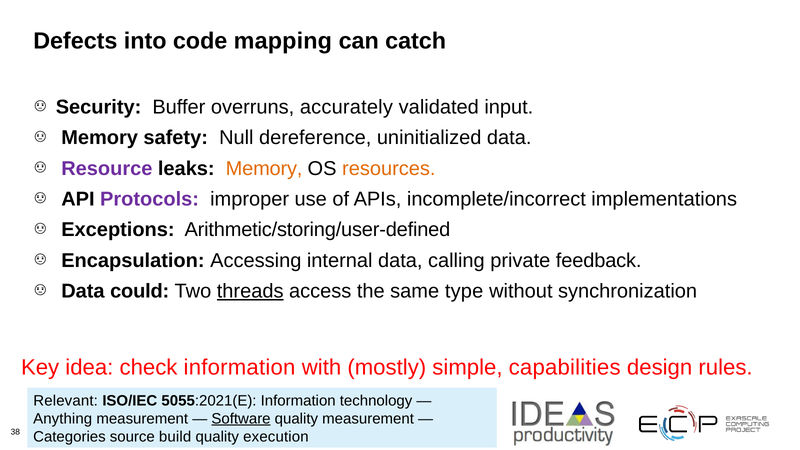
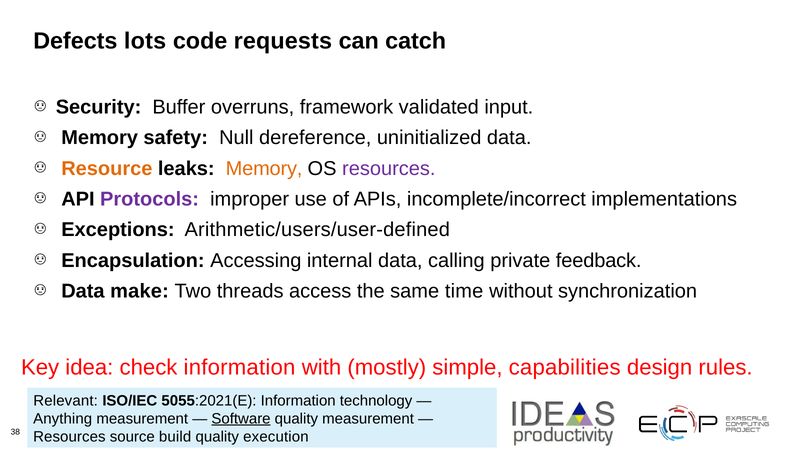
into: into -> lots
mapping: mapping -> requests
accurately: accurately -> framework
Resource colour: purple -> orange
resources at (389, 168) colour: orange -> purple
Arithmetic/storing/user-defined: Arithmetic/storing/user-defined -> Arithmetic/users/user-defined
could: could -> make
threads underline: present -> none
type: type -> time
Categories at (69, 437): Categories -> Resources
